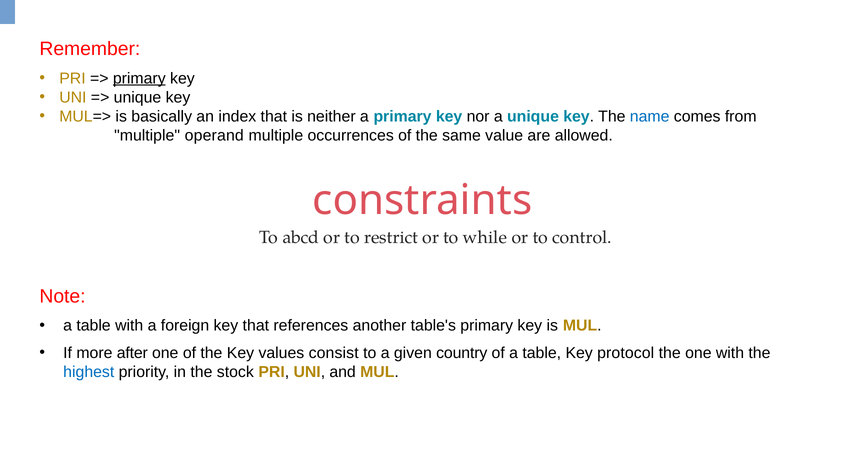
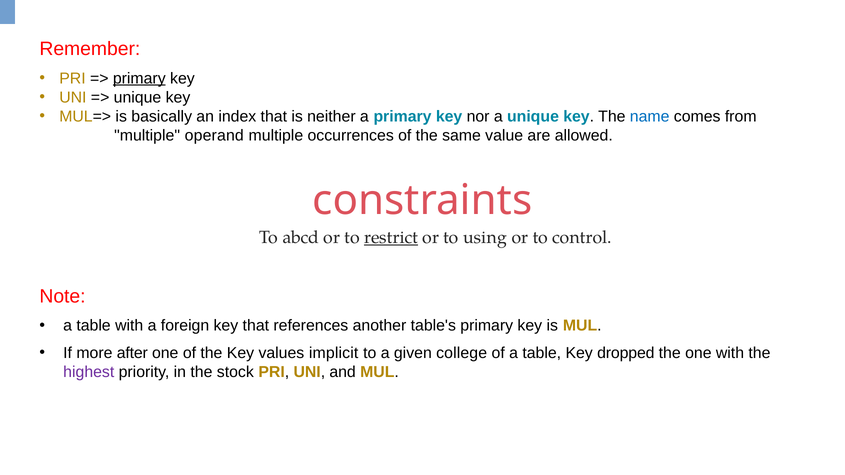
restrict underline: none -> present
while: while -> using
consist: consist -> implicit
country: country -> college
protocol: protocol -> dropped
highest colour: blue -> purple
